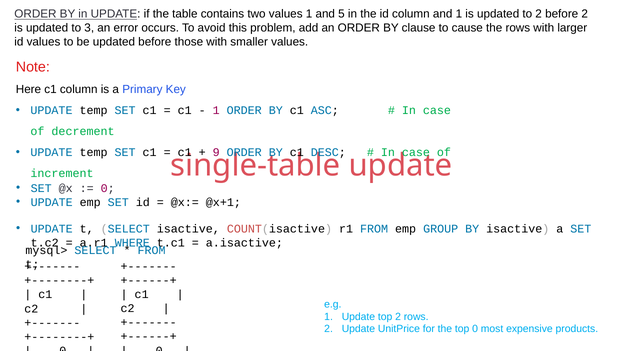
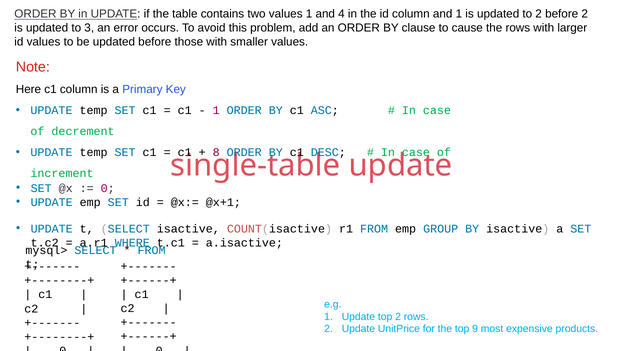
5: 5 -> 4
9: 9 -> 8
top 0: 0 -> 9
